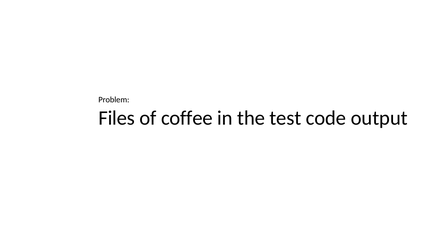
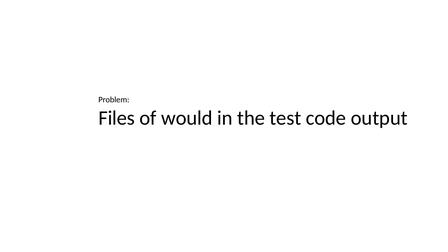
coffee: coffee -> would
